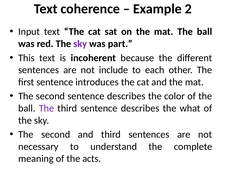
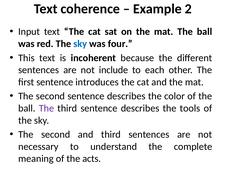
sky at (80, 44) colour: purple -> blue
part: part -> four
what: what -> tools
